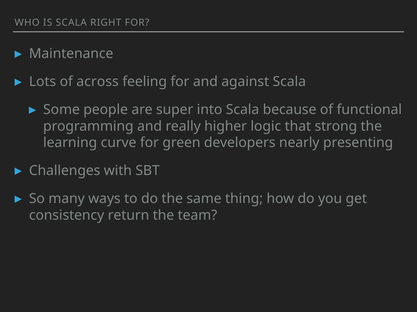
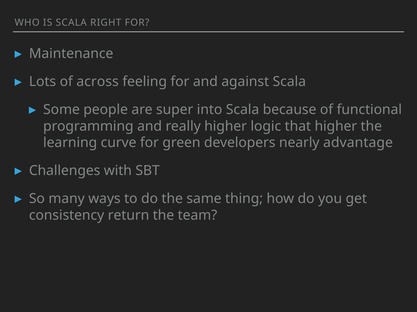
that strong: strong -> higher
presenting: presenting -> advantage
